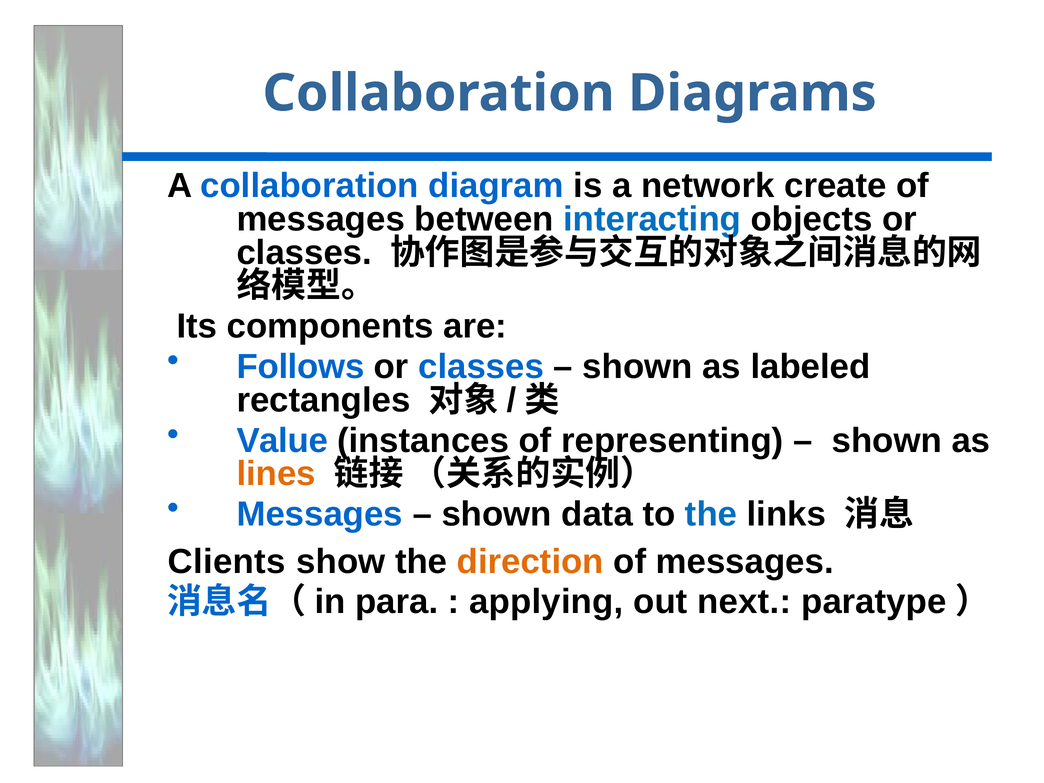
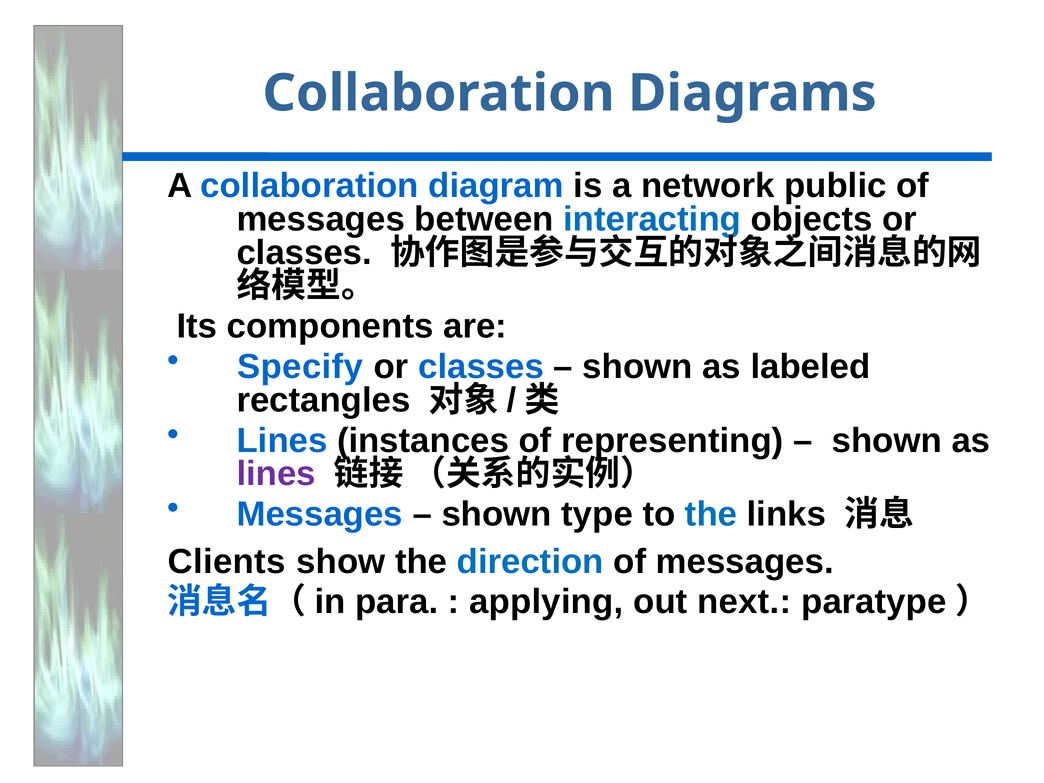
create: create -> public
Follows: Follows -> Specify
Value at (282, 441): Value -> Lines
lines at (276, 474) colour: orange -> purple
data: data -> type
direction colour: orange -> blue
